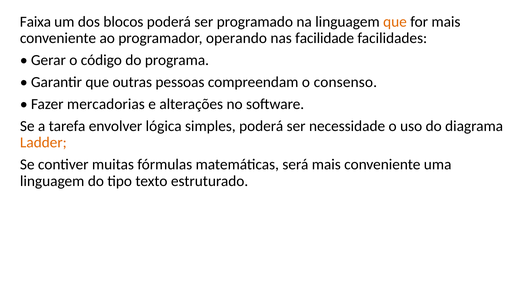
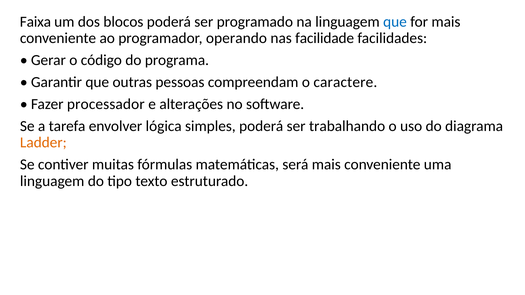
que at (395, 22) colour: orange -> blue
consenso: consenso -> caractere
mercadorias: mercadorias -> processador
necessidade: necessidade -> trabalhando
